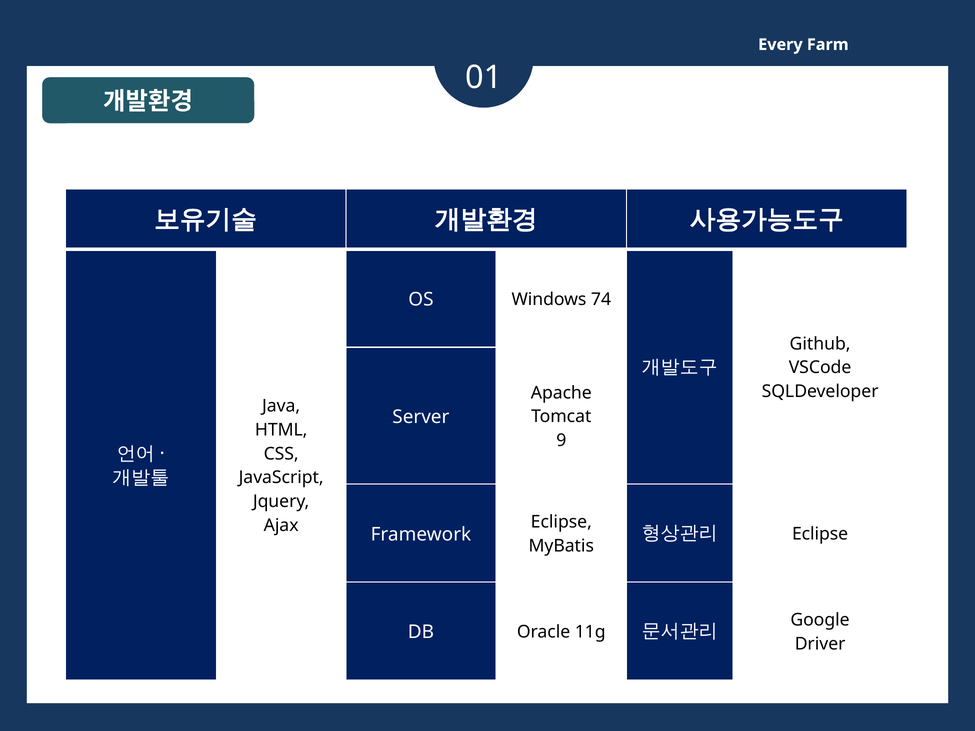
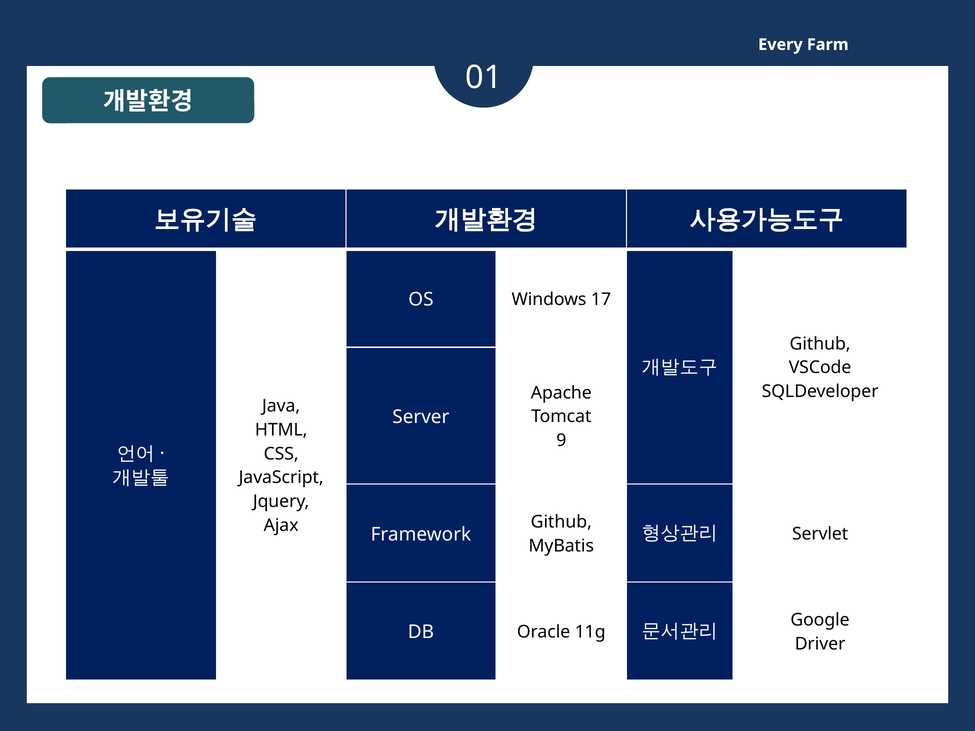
74: 74 -> 17
Eclipse at (561, 522): Eclipse -> Github
Eclipse at (820, 534): Eclipse -> Servlet
